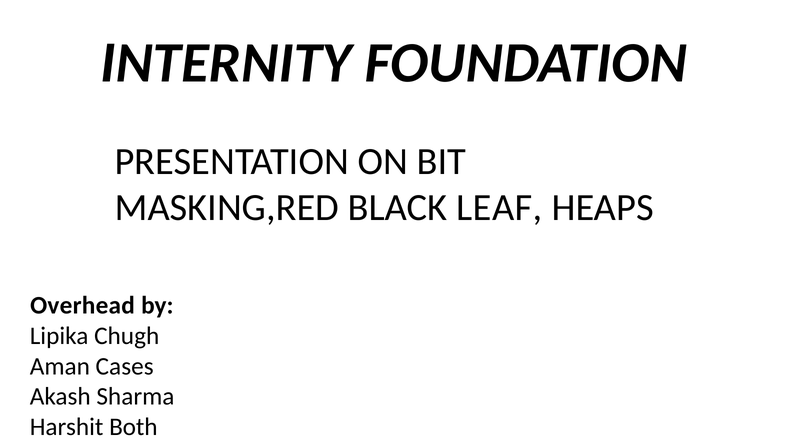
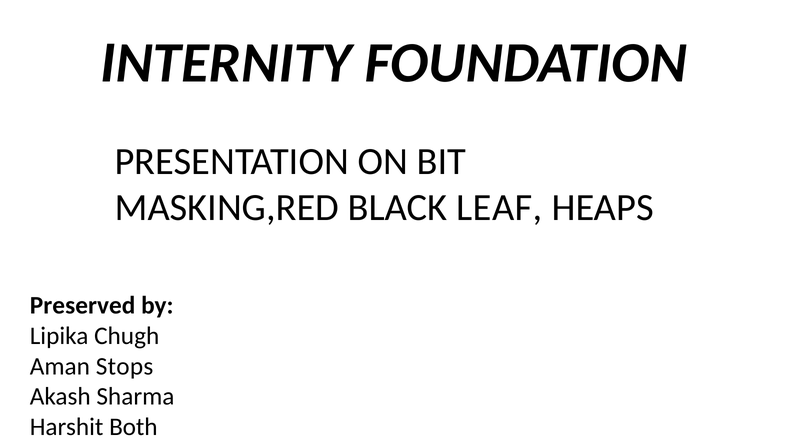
Overhead: Overhead -> Preserved
Cases: Cases -> Stops
